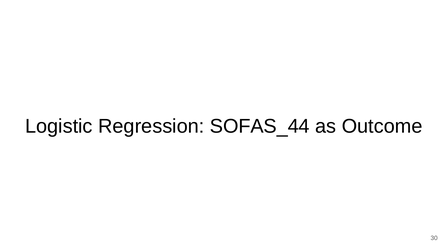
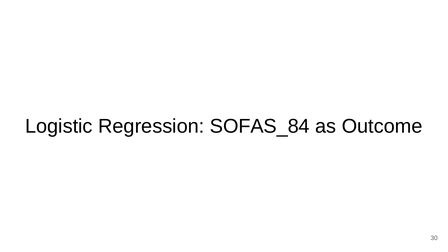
SOFAS_44: SOFAS_44 -> SOFAS_84
